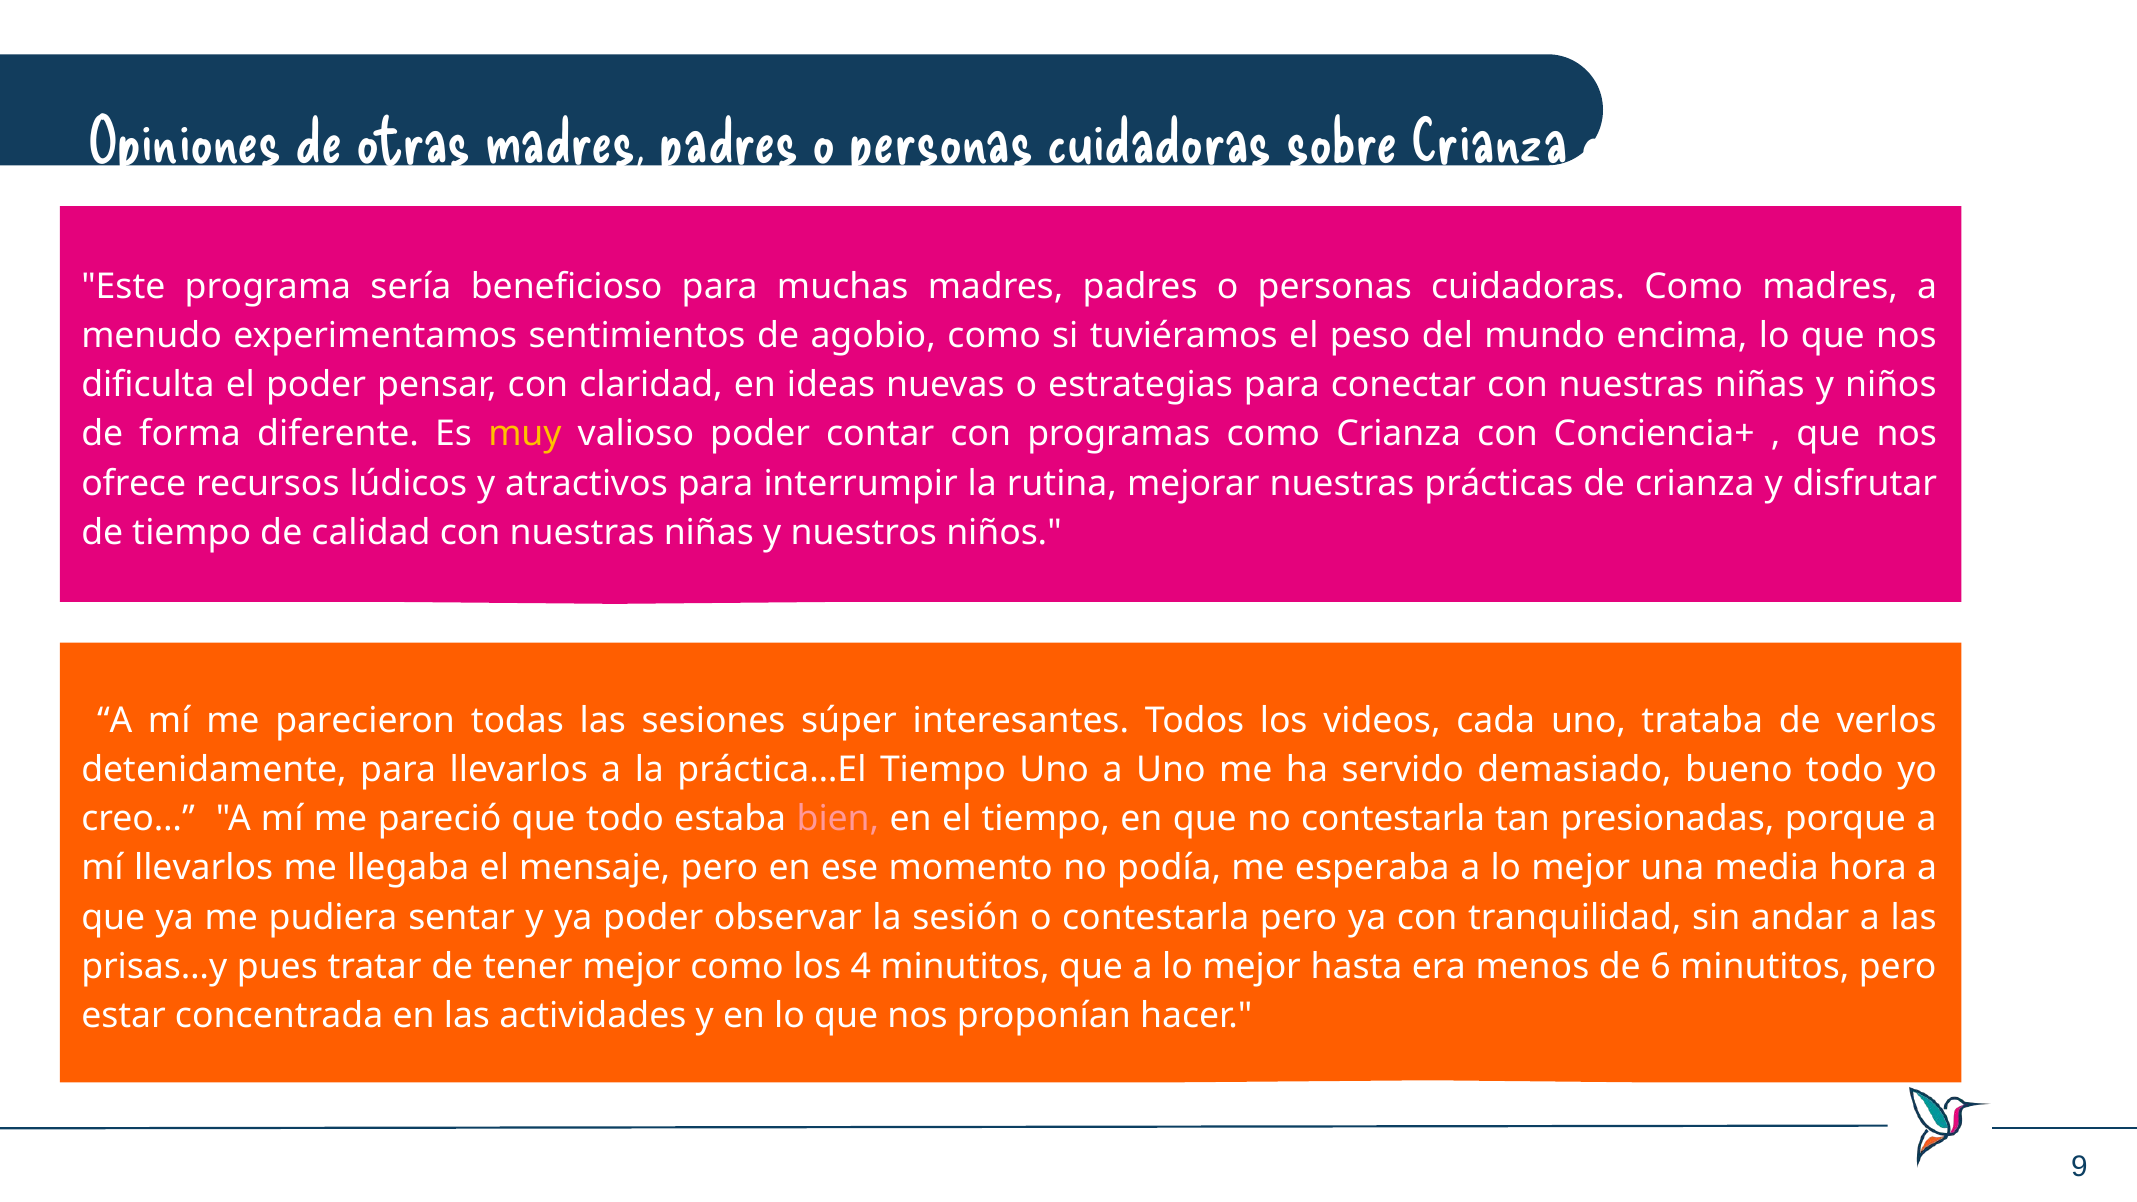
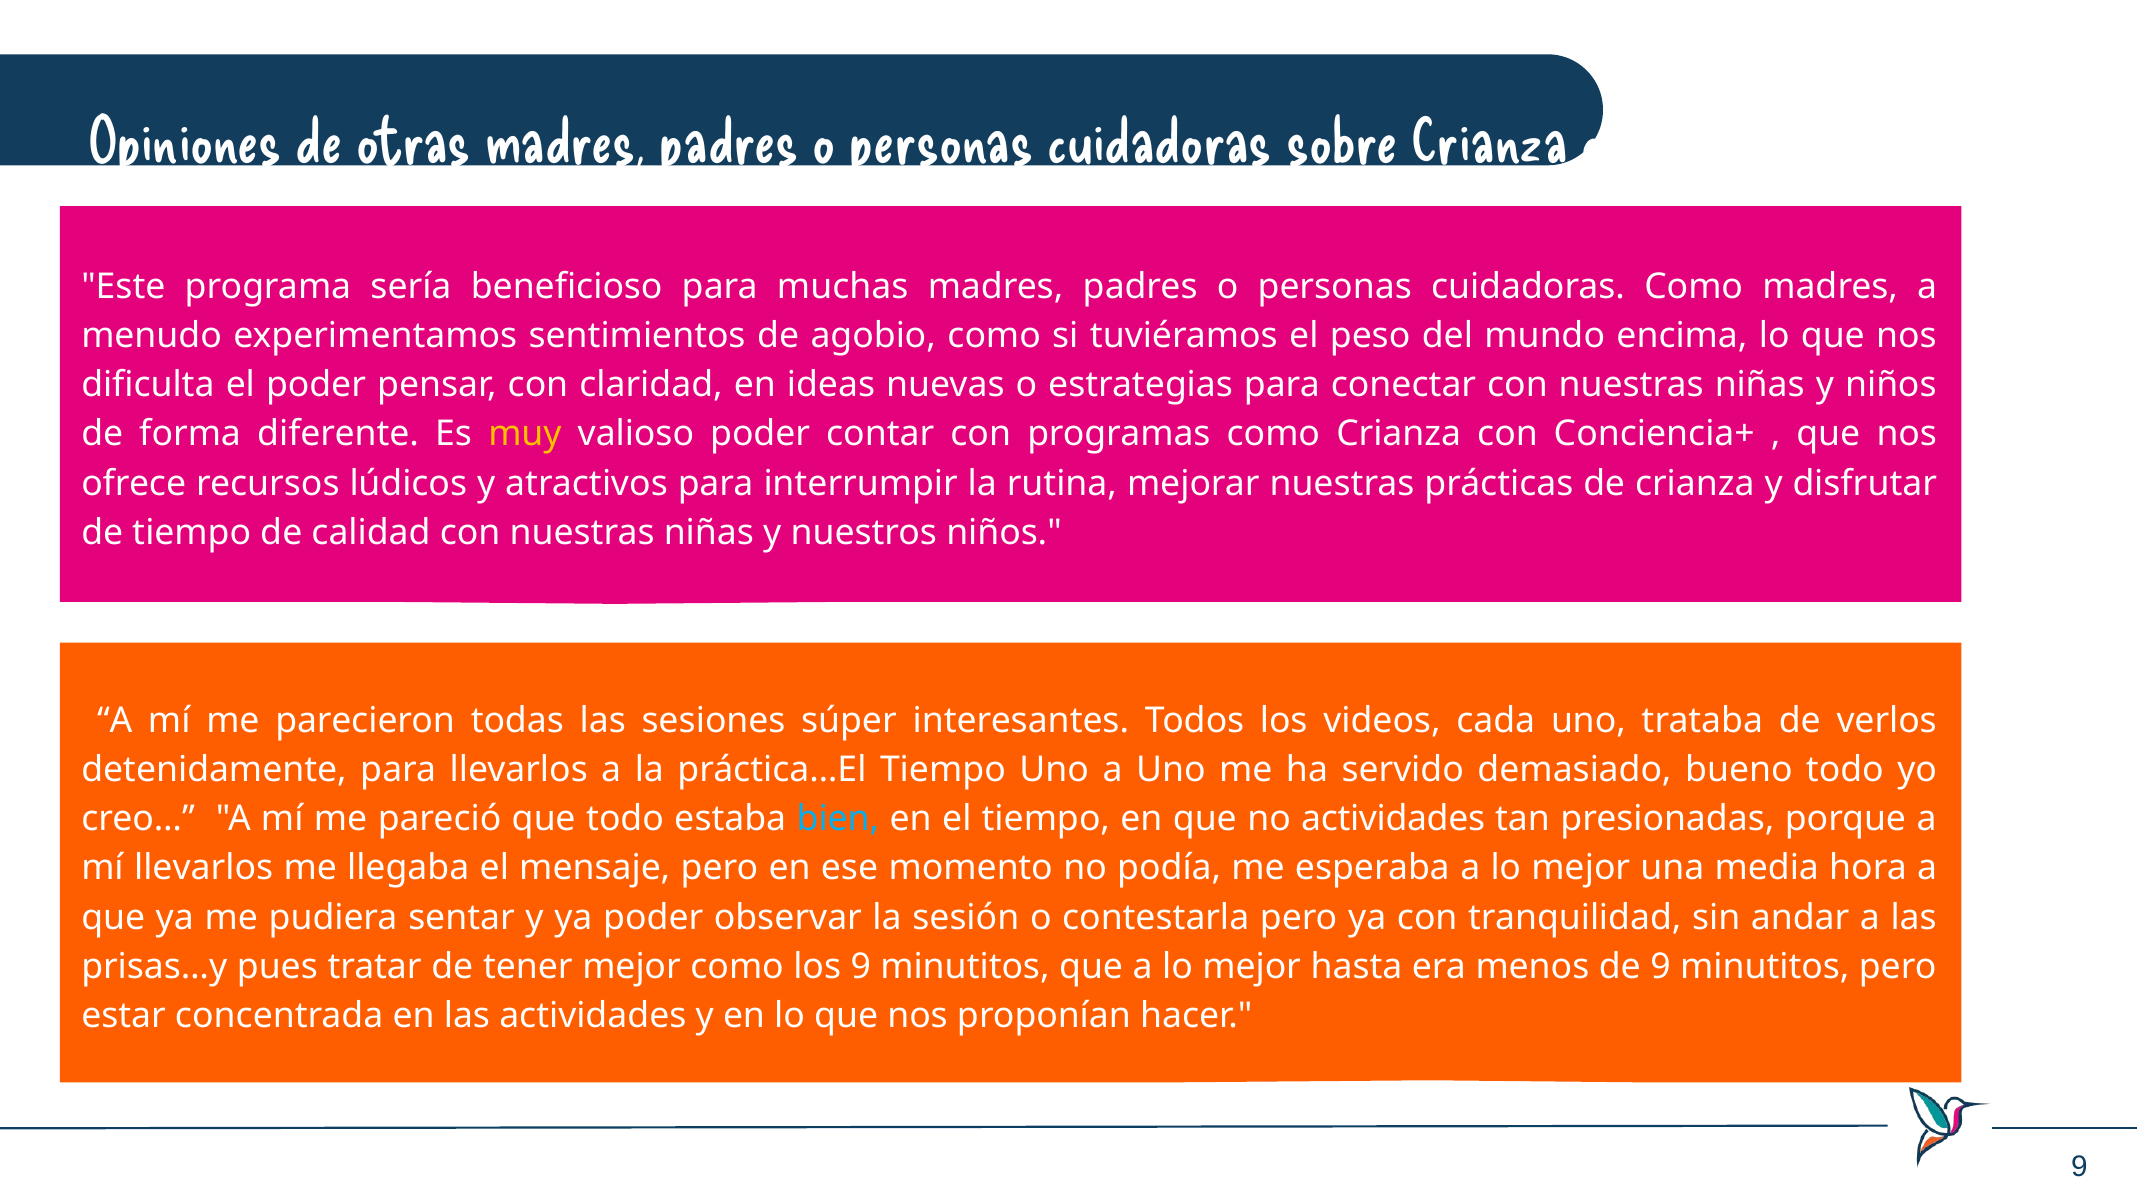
bien colour: pink -> light blue
no contestarla: contestarla -> actividades
los 4: 4 -> 9
de 6: 6 -> 9
